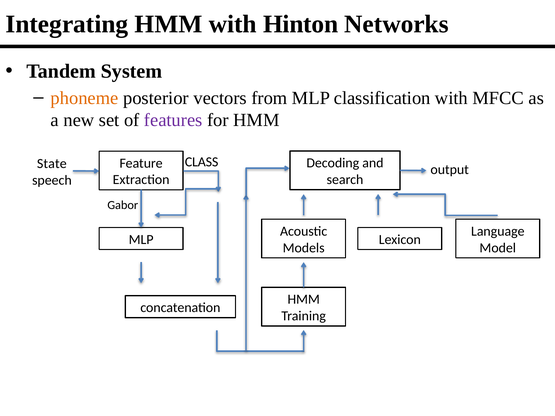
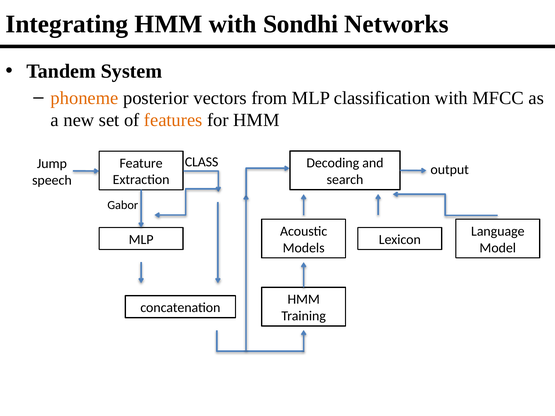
Hinton: Hinton -> Sondhi
features colour: purple -> orange
State: State -> Jump
